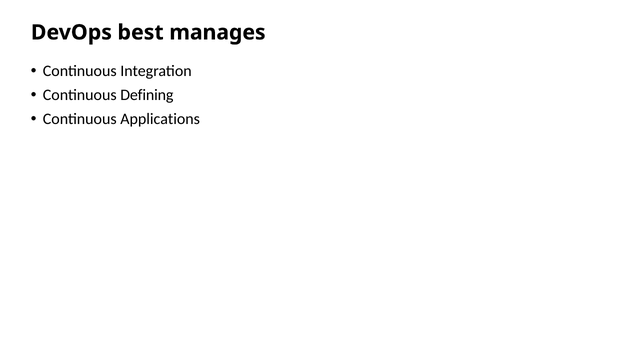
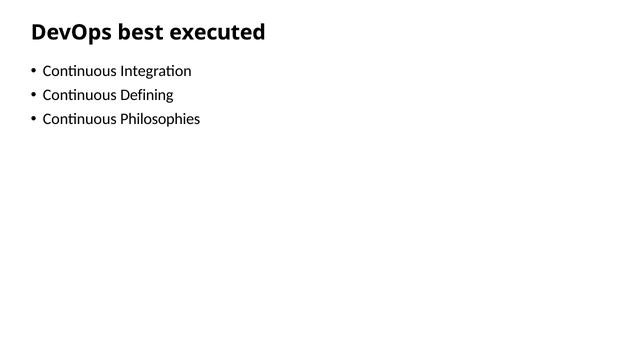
manages: manages -> executed
Applications: Applications -> Philosophies
